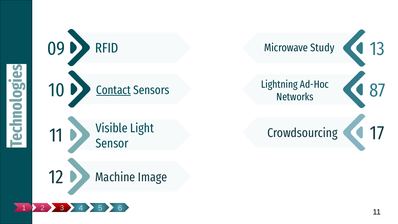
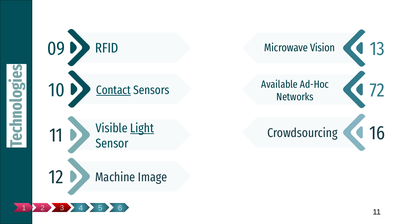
Study: Study -> Vision
Lightning: Lightning -> Available
87: 87 -> 72
Light underline: none -> present
17: 17 -> 16
